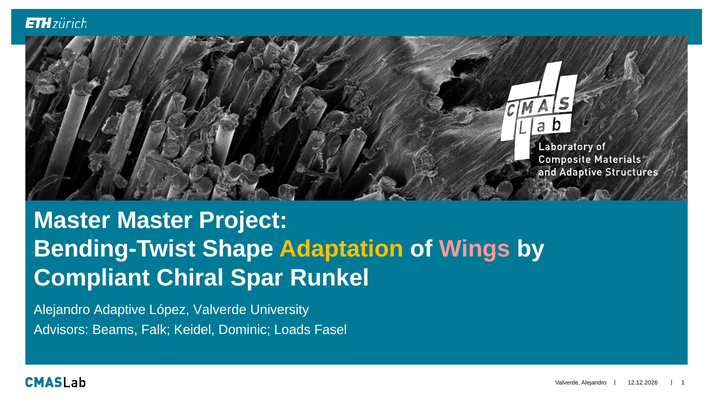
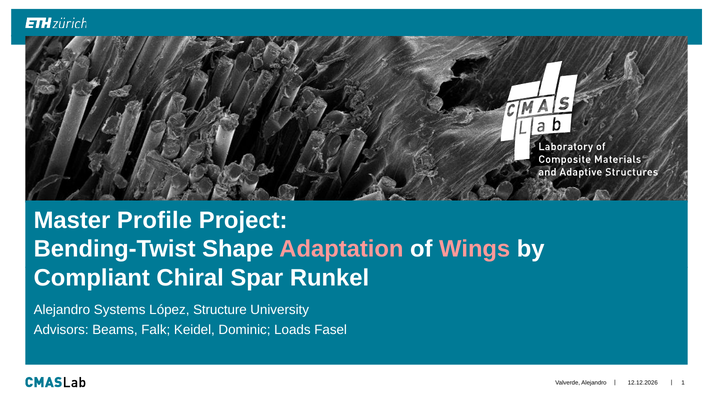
Master Master: Master -> Profile
Adaptation colour: yellow -> pink
Adaptive: Adaptive -> Systems
López Valverde: Valverde -> Structure
